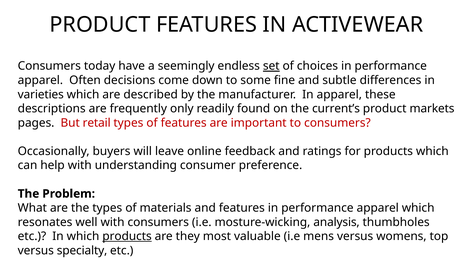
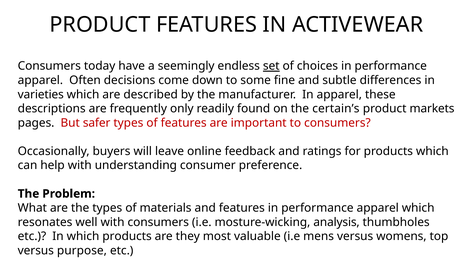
current’s: current’s -> certain’s
retail: retail -> safer
products at (127, 236) underline: present -> none
specialty: specialty -> purpose
